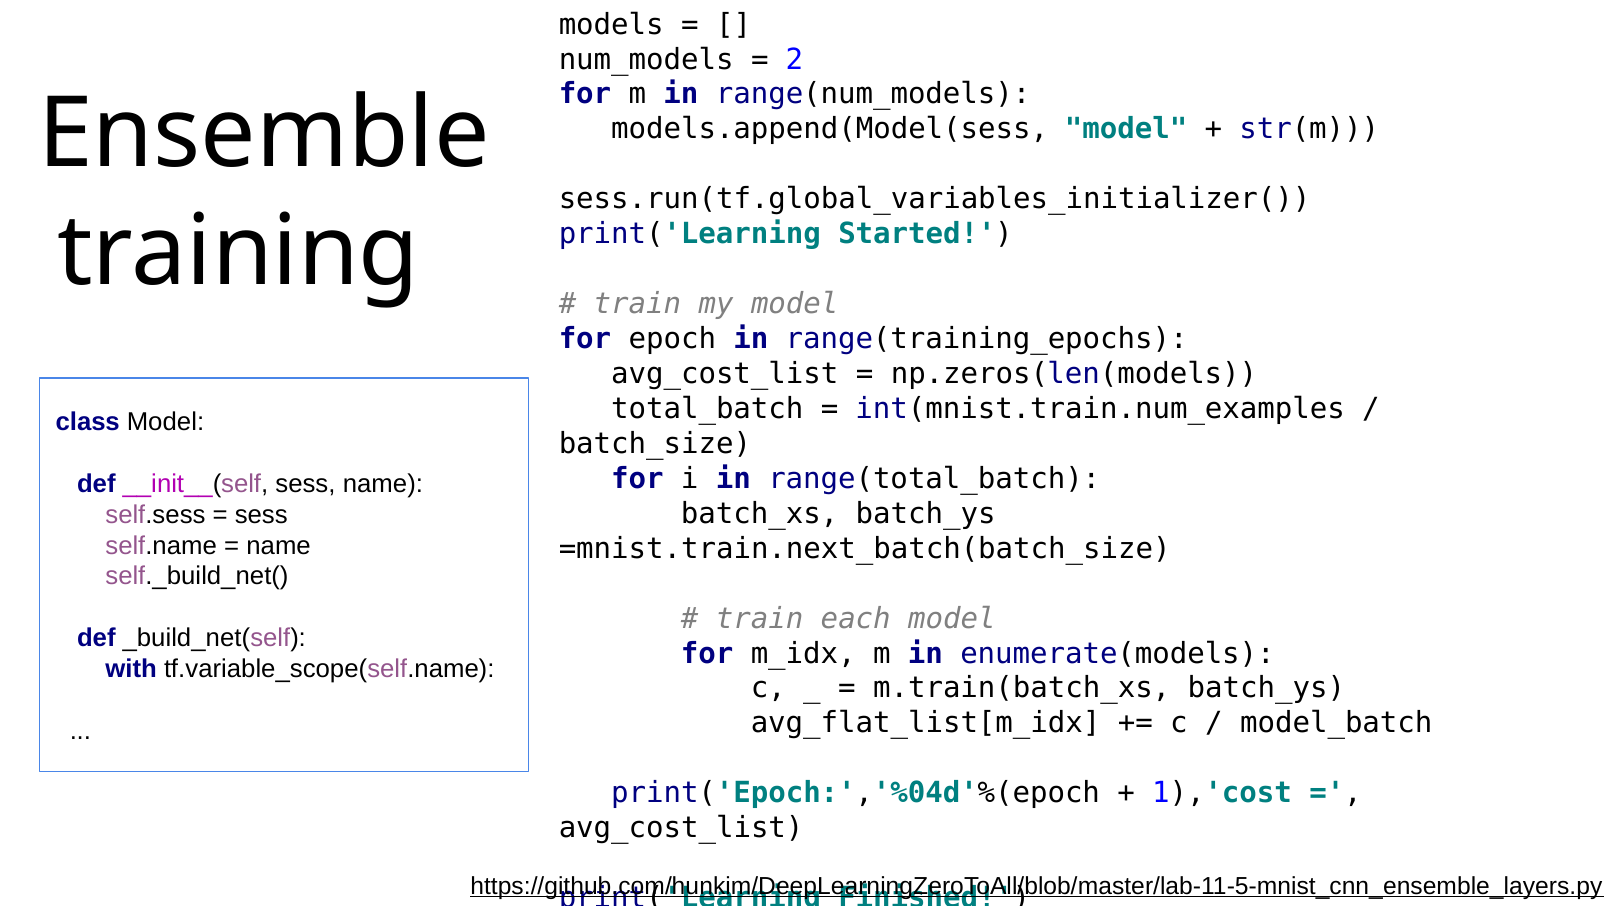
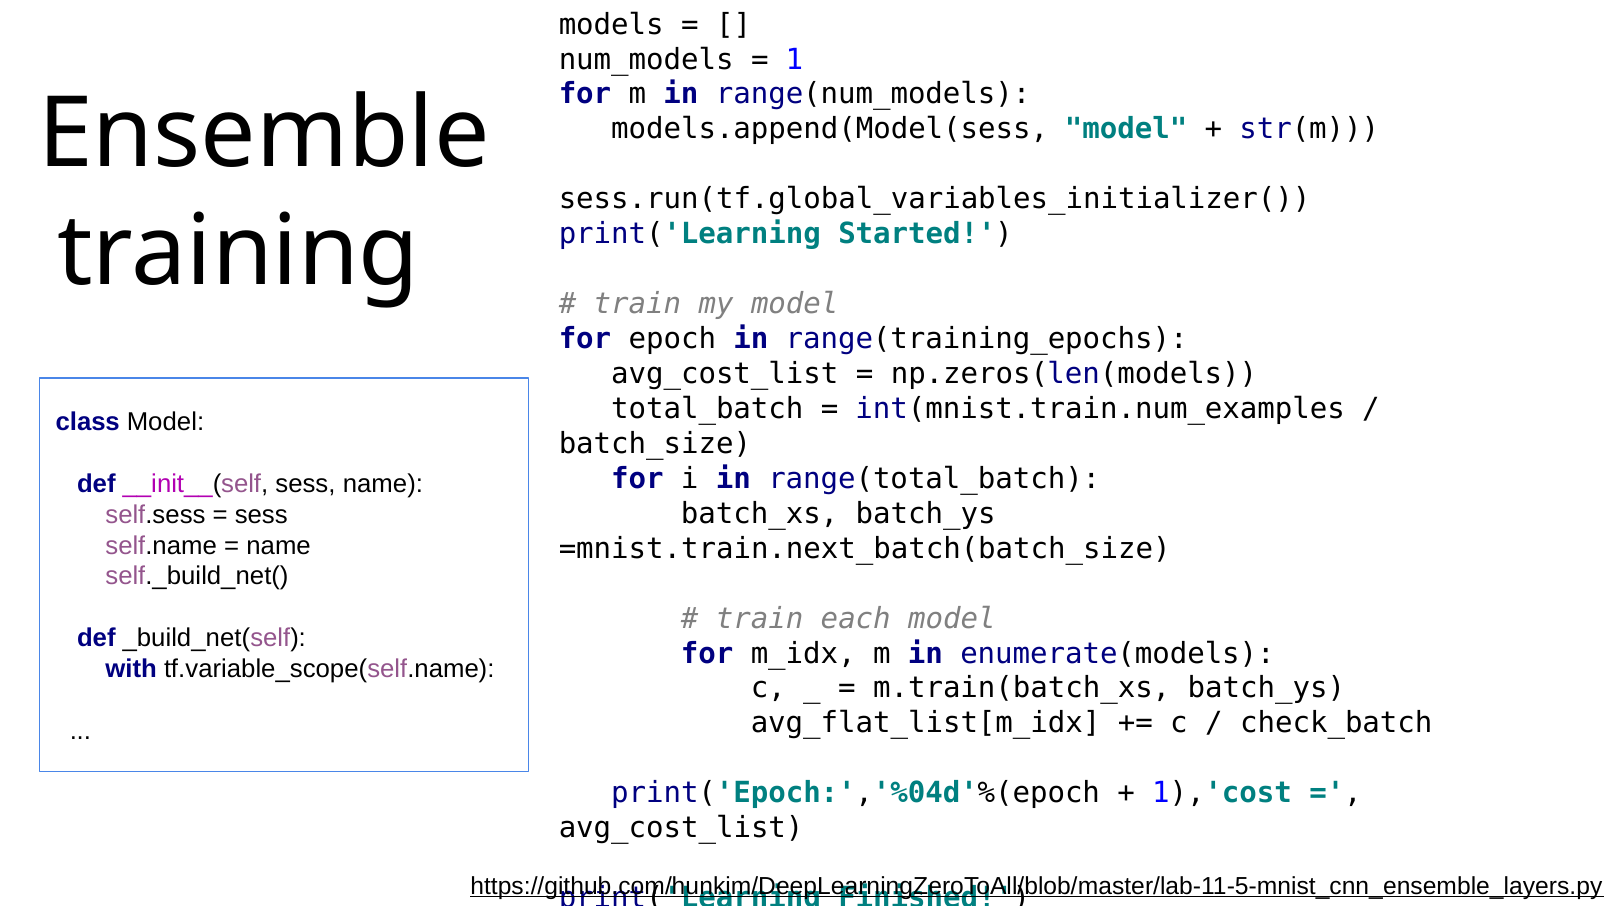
2: 2 -> 1
model_batch: model_batch -> check_batch
